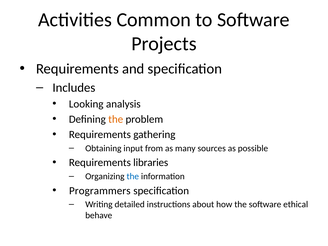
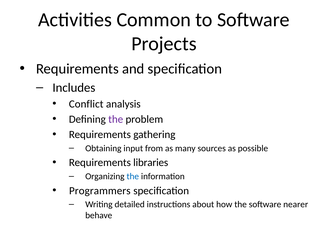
Looking: Looking -> Conflict
the at (116, 119) colour: orange -> purple
ethical: ethical -> nearer
